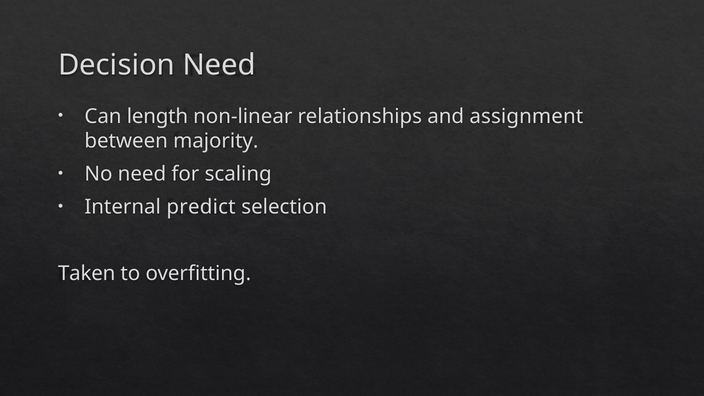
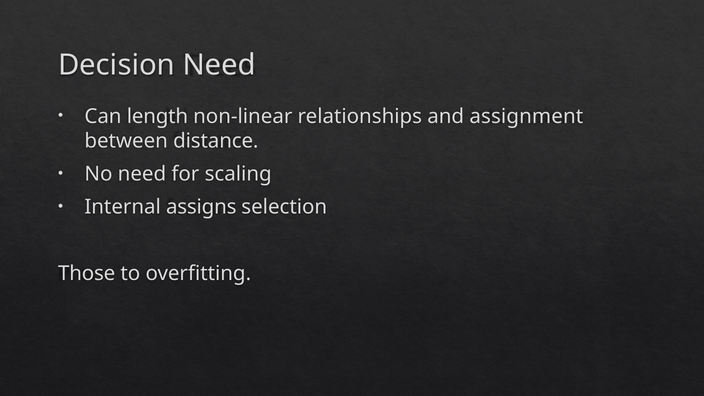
majority: majority -> distance
predict: predict -> assigns
Taken: Taken -> Those
